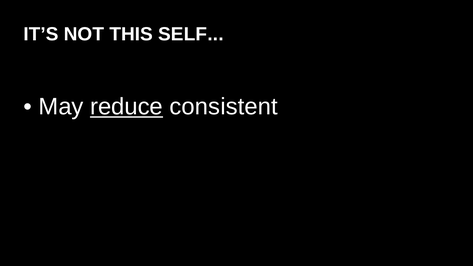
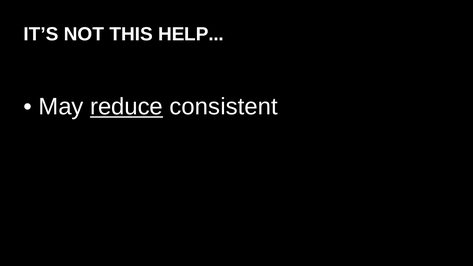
SELF: SELF -> HELP
